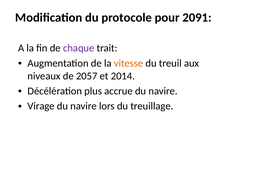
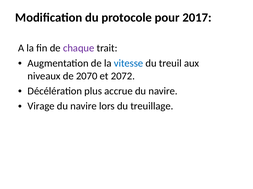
2091: 2091 -> 2017
vitesse colour: orange -> blue
2057: 2057 -> 2070
2014: 2014 -> 2072
